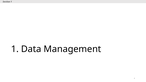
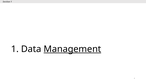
Management underline: none -> present
